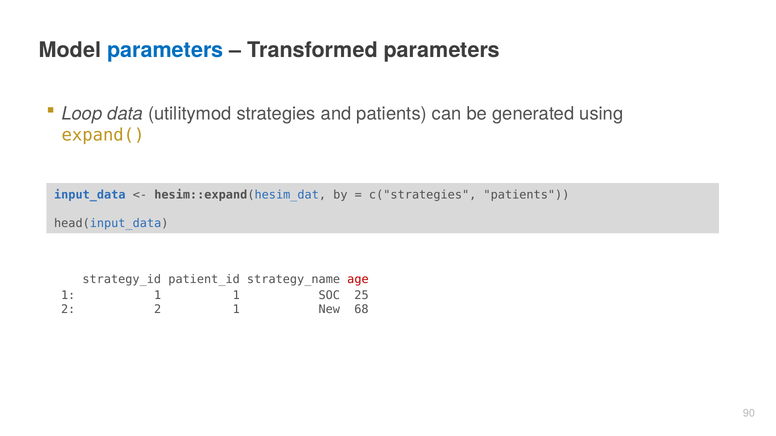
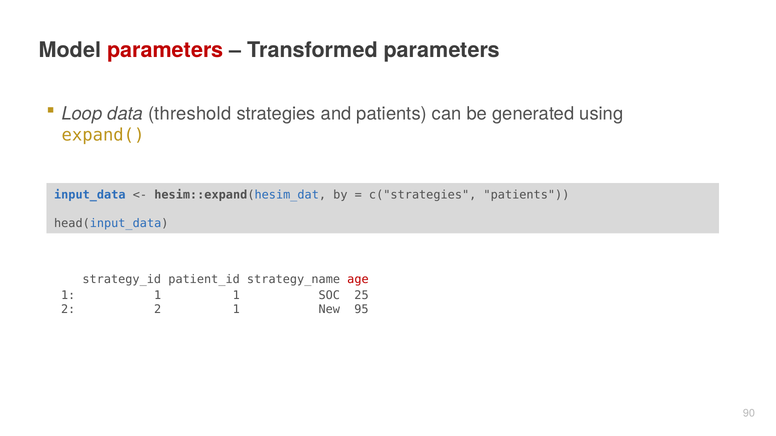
parameters at (165, 50) colour: blue -> red
utilitymod: utilitymod -> threshold
68: 68 -> 95
